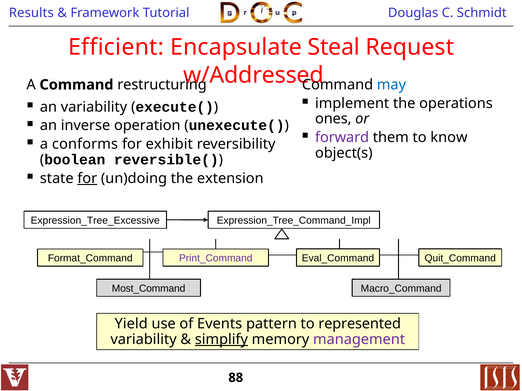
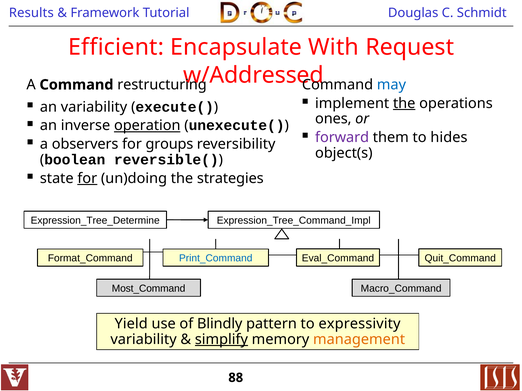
Steal: Steal -> With
the at (404, 103) underline: none -> present
operation underline: none -> present
know: know -> hides
conforms: conforms -> observers
exhibit: exhibit -> groups
extension: extension -> strategies
Expression_Tree_Excessive: Expression_Tree_Excessive -> Expression_Tree_Determine
Print_Command colour: purple -> blue
Events: Events -> Blindly
represented: represented -> expressivity
management colour: purple -> orange
